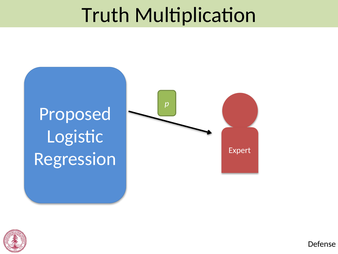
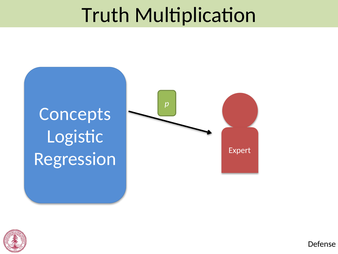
Proposed: Proposed -> Concepts
